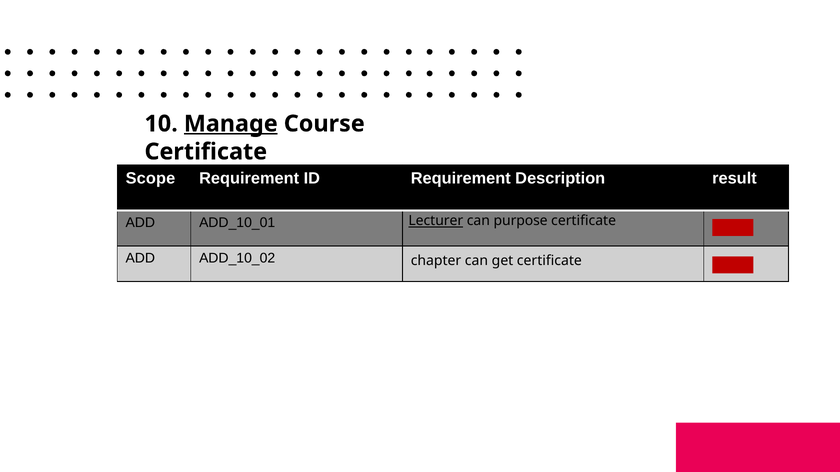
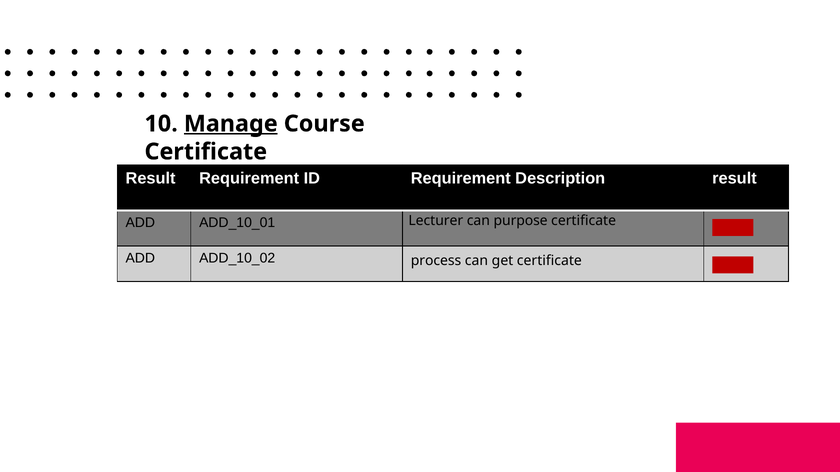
Scope at (150, 179): Scope -> Result
Lecturer underline: present -> none
chapter: chapter -> process
